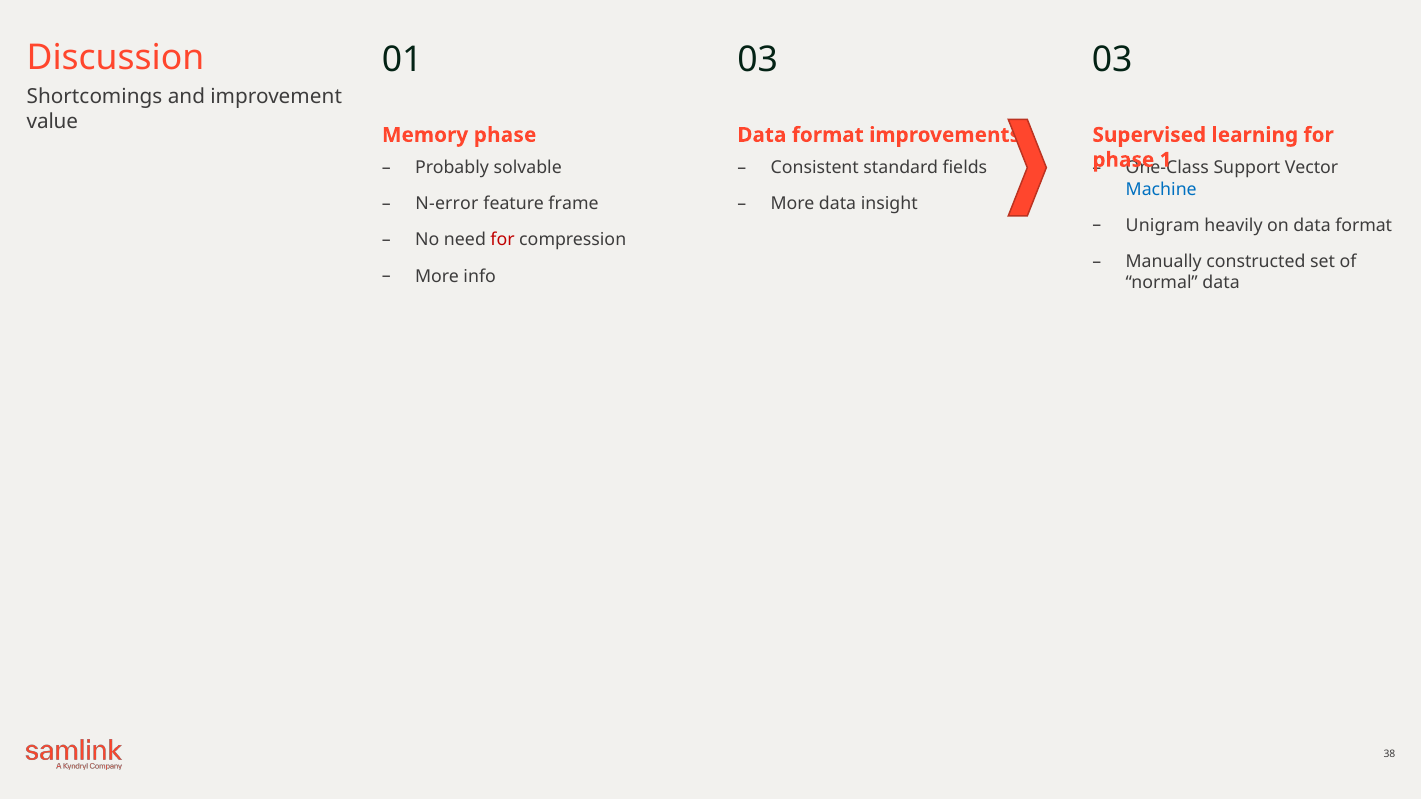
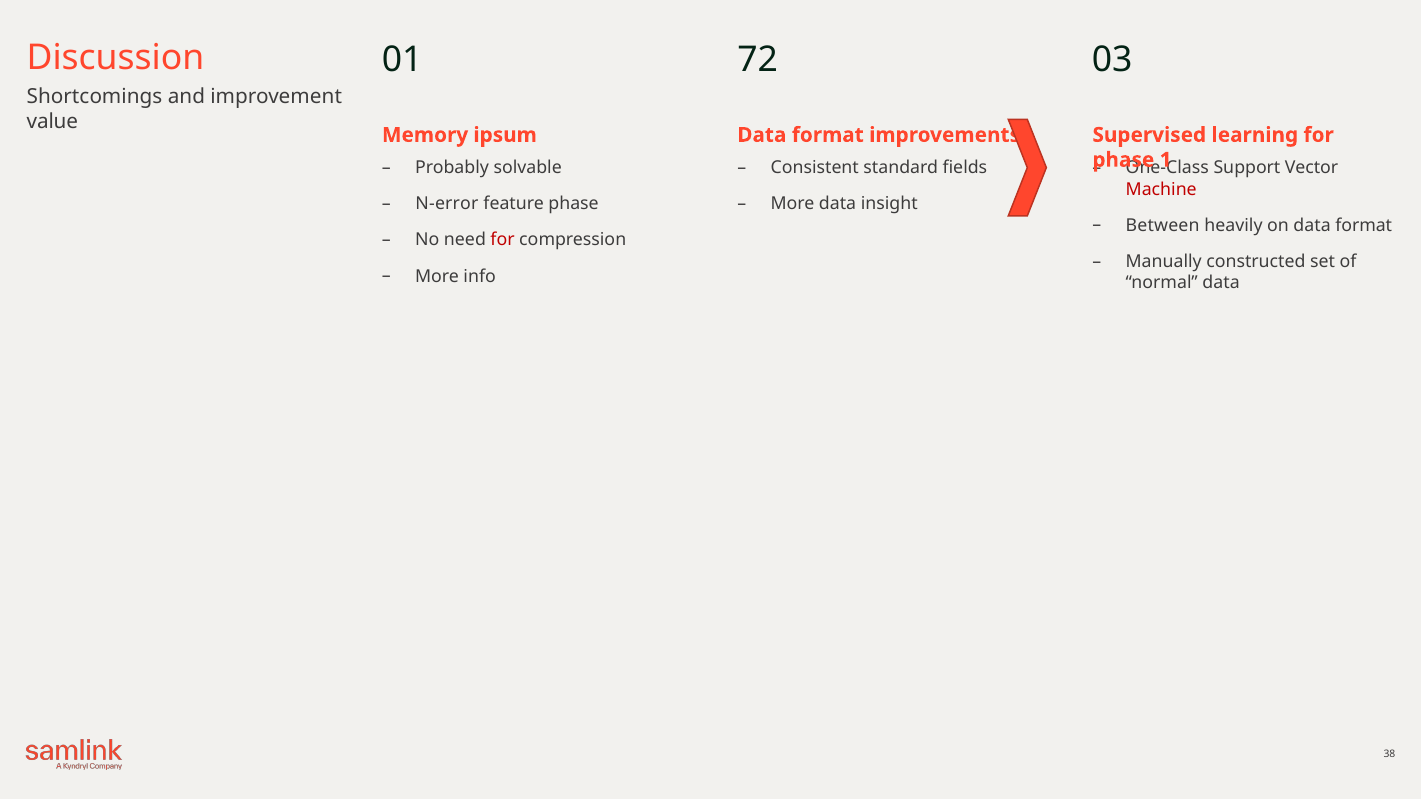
01 03: 03 -> 72
Memory phase: phase -> ipsum
Machine colour: blue -> red
feature frame: frame -> phase
Unigram: Unigram -> Between
